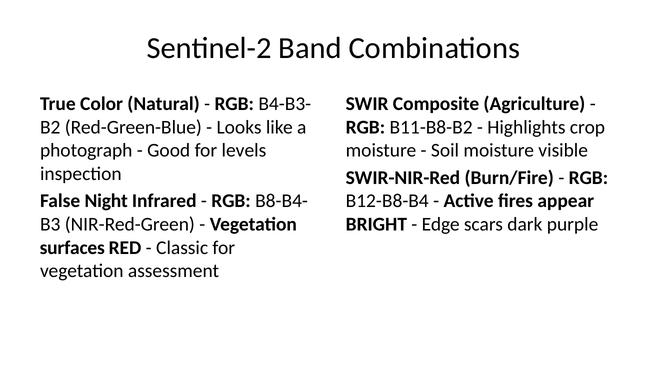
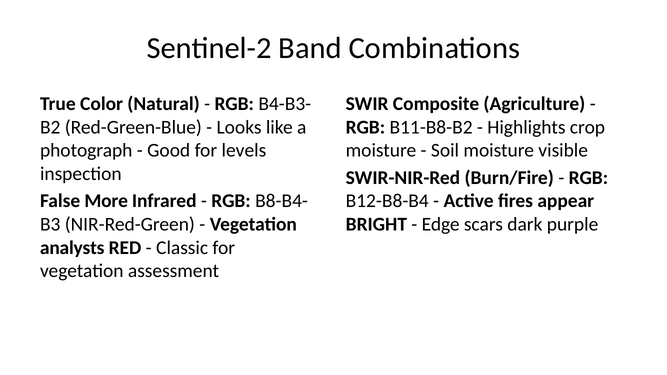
Night: Night -> More
surfaces: surfaces -> analysts
